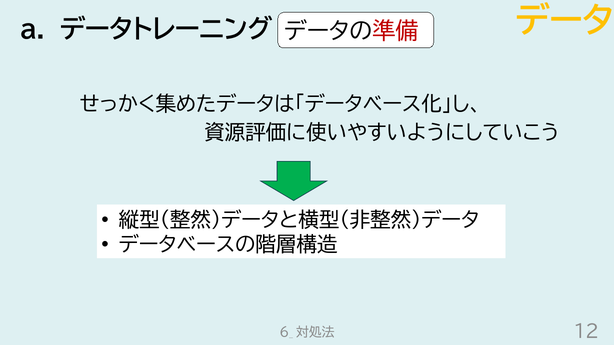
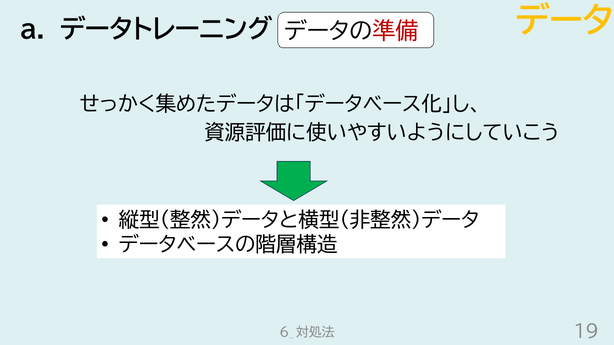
12: 12 -> 19
